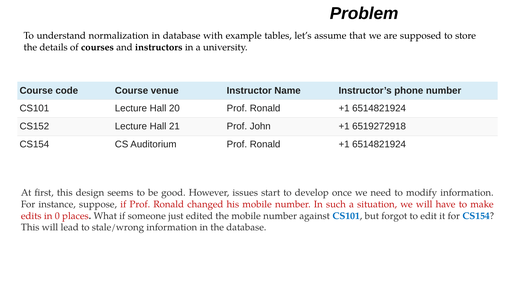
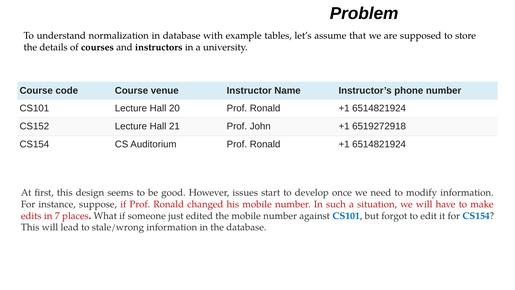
0: 0 -> 7
